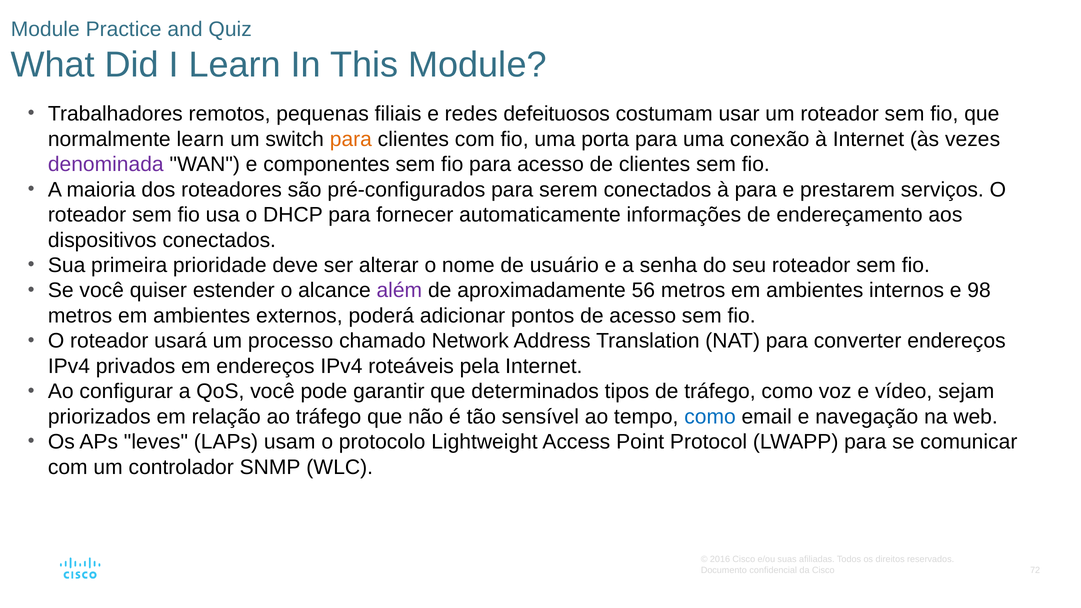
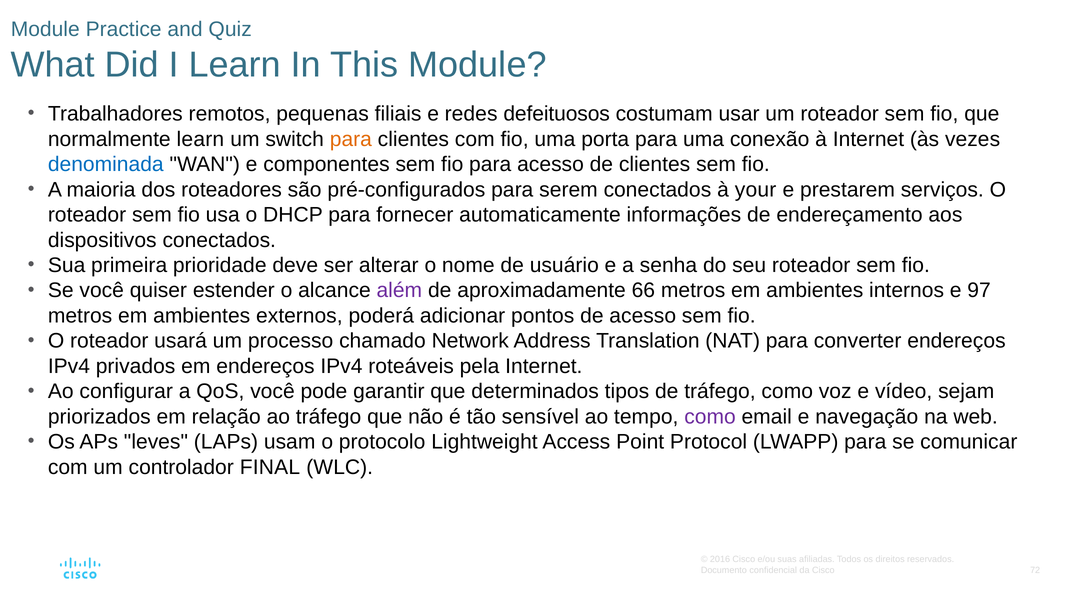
denominada colour: purple -> blue
à para: para -> your
56: 56 -> 66
98: 98 -> 97
como at (710, 417) colour: blue -> purple
SNMP: SNMP -> FINAL
